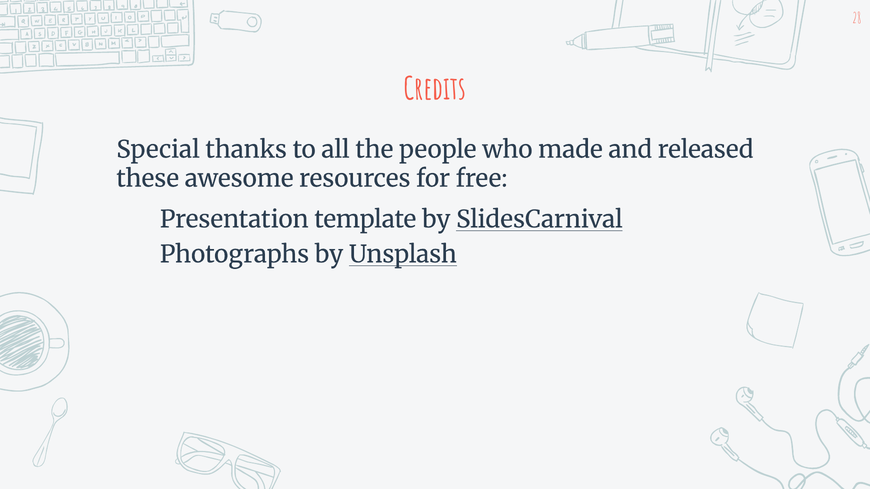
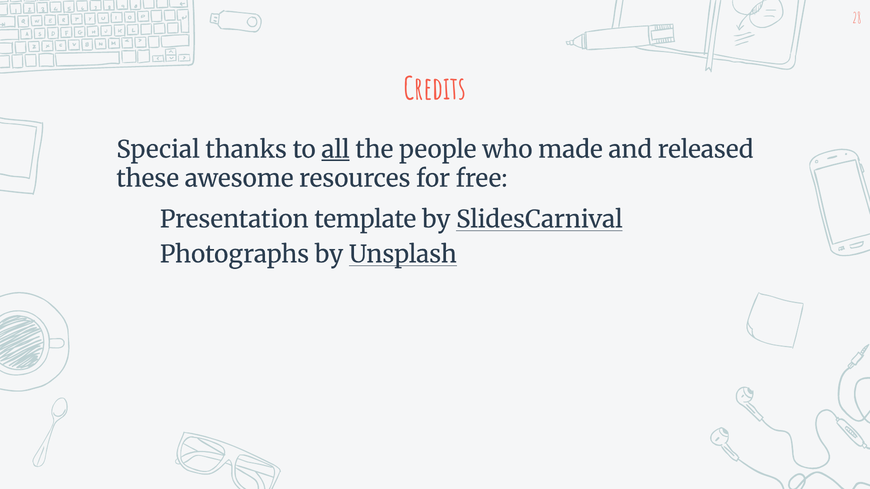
all underline: none -> present
